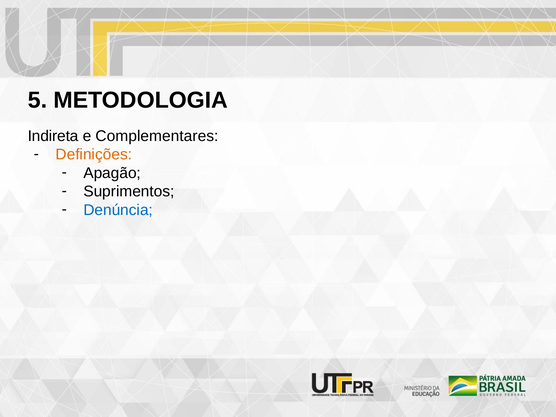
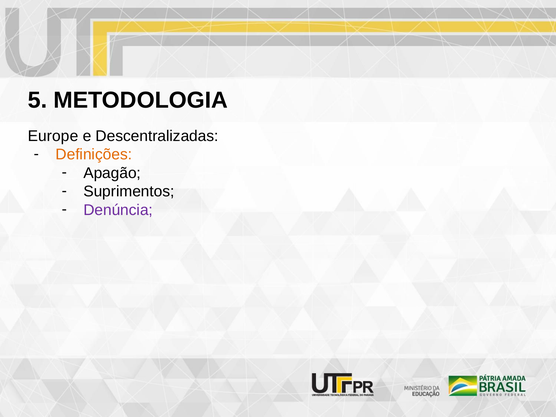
Indireta: Indireta -> Europe
Complementares: Complementares -> Descentralizadas
Denúncia colour: blue -> purple
